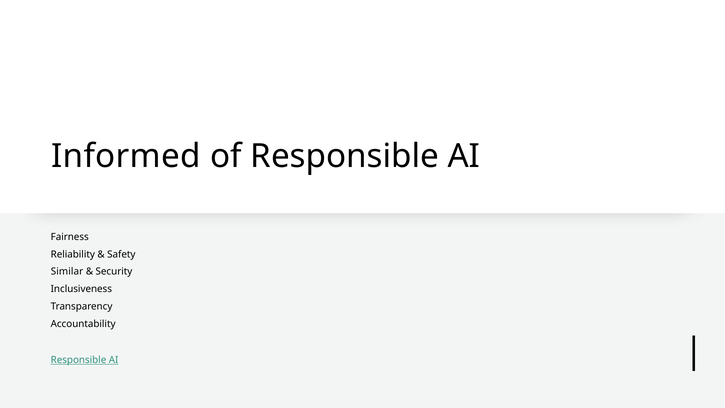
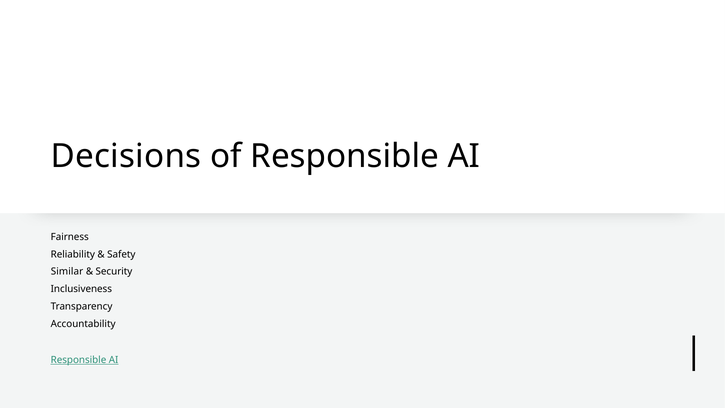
Informed: Informed -> Decisions
